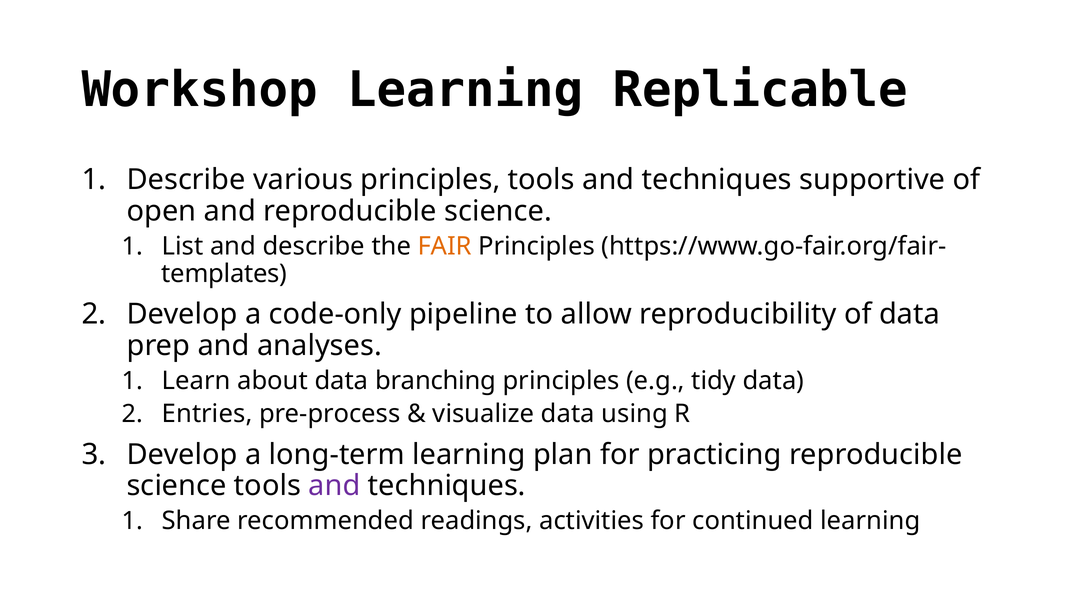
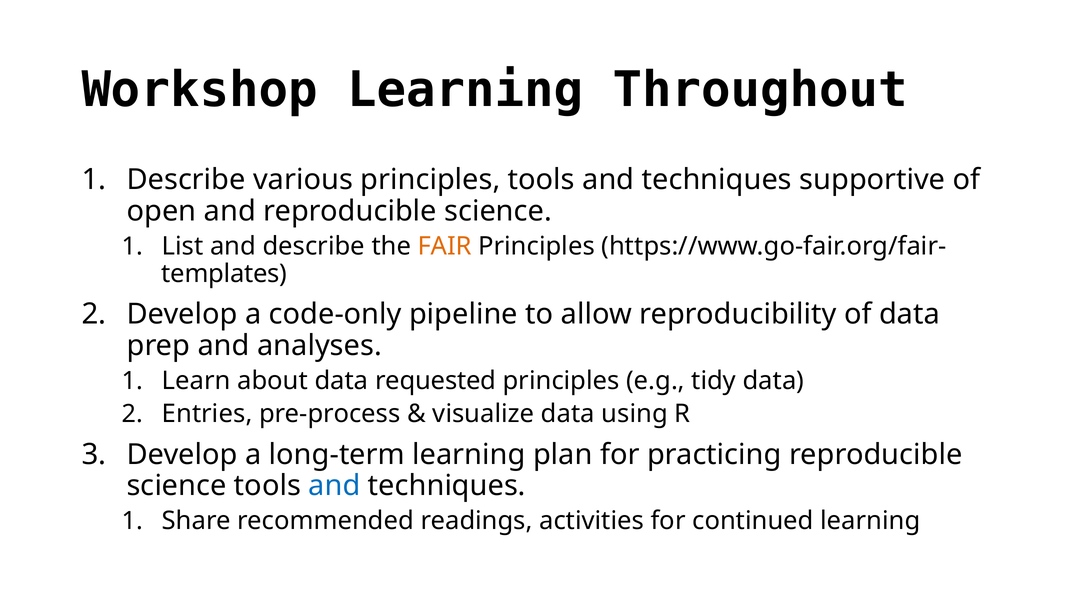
Replicable: Replicable -> Throughout
branching: branching -> requested
and at (334, 486) colour: purple -> blue
